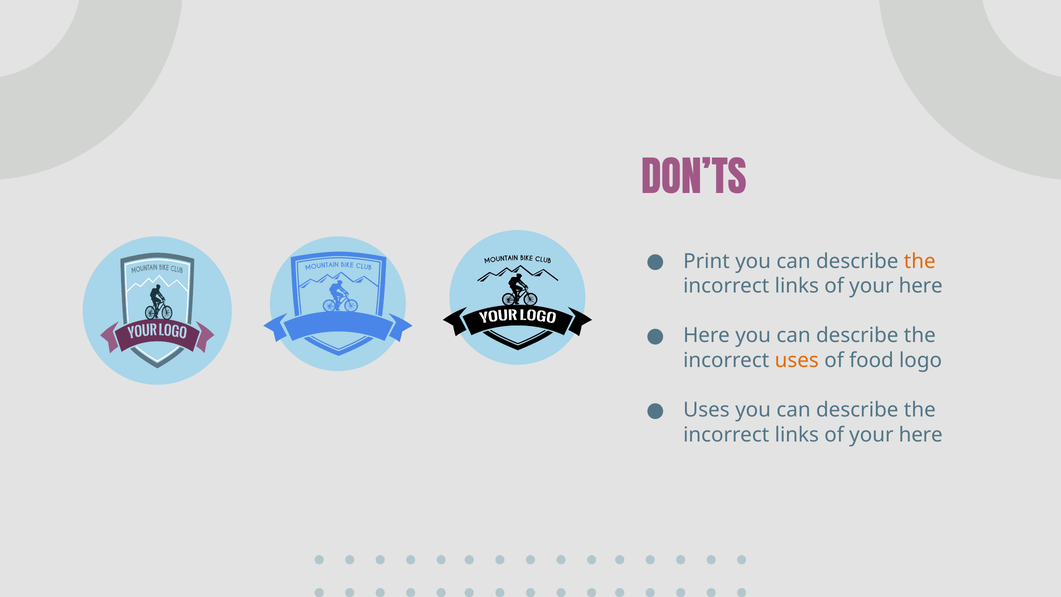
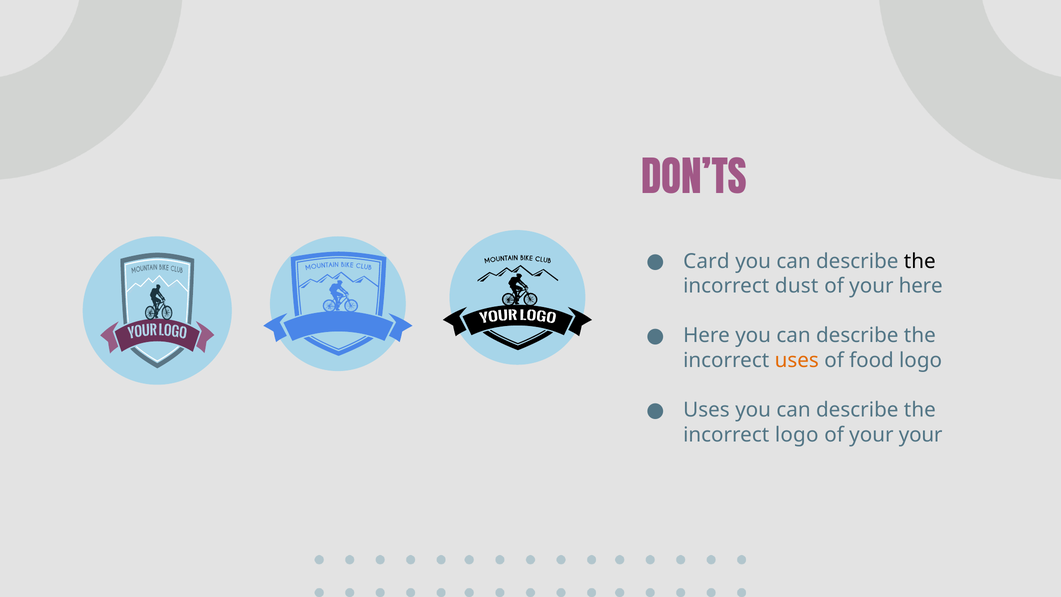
Print: Print -> Card
the at (920, 261) colour: orange -> black
links at (797, 286): links -> dust
links at (797, 435): links -> logo
here at (921, 435): here -> your
